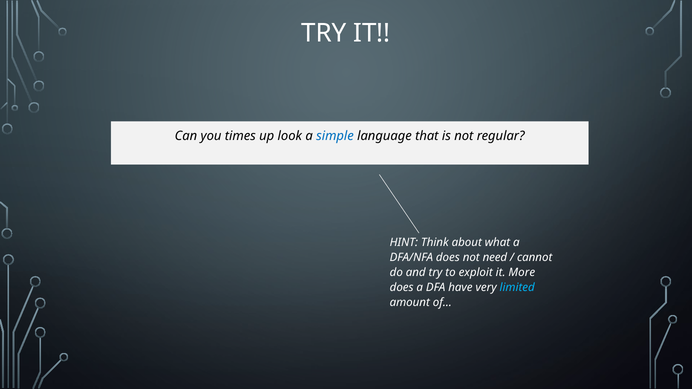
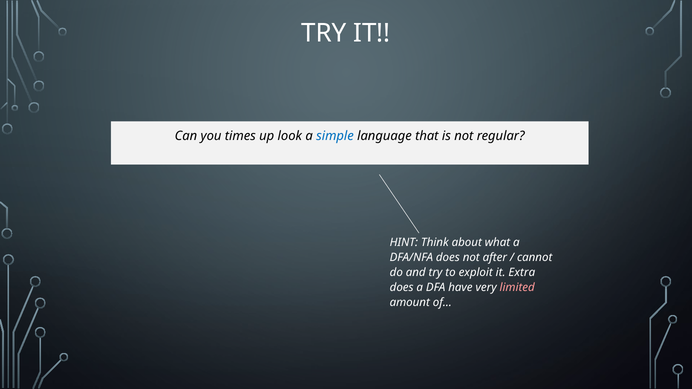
need: need -> after
More: More -> Extra
limited colour: light blue -> pink
